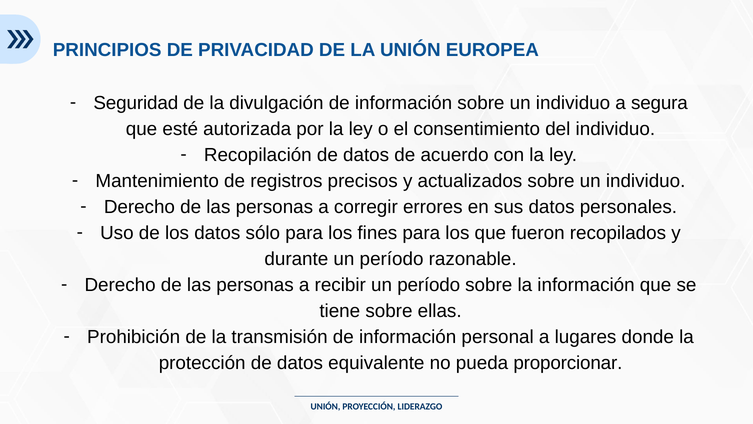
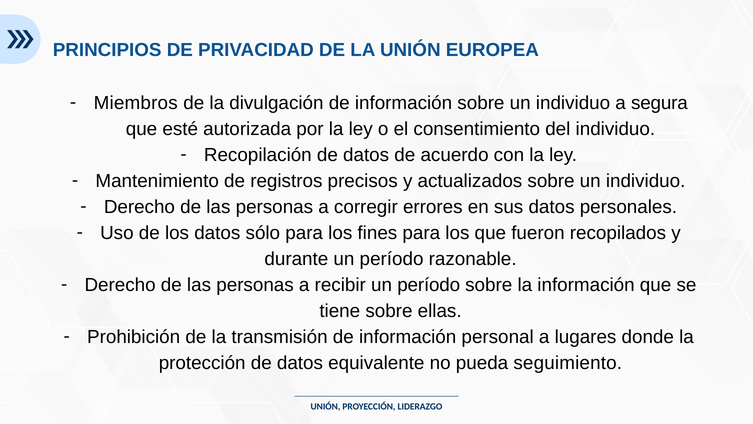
Seguridad: Seguridad -> Miembros
proporcionar: proporcionar -> seguimiento
